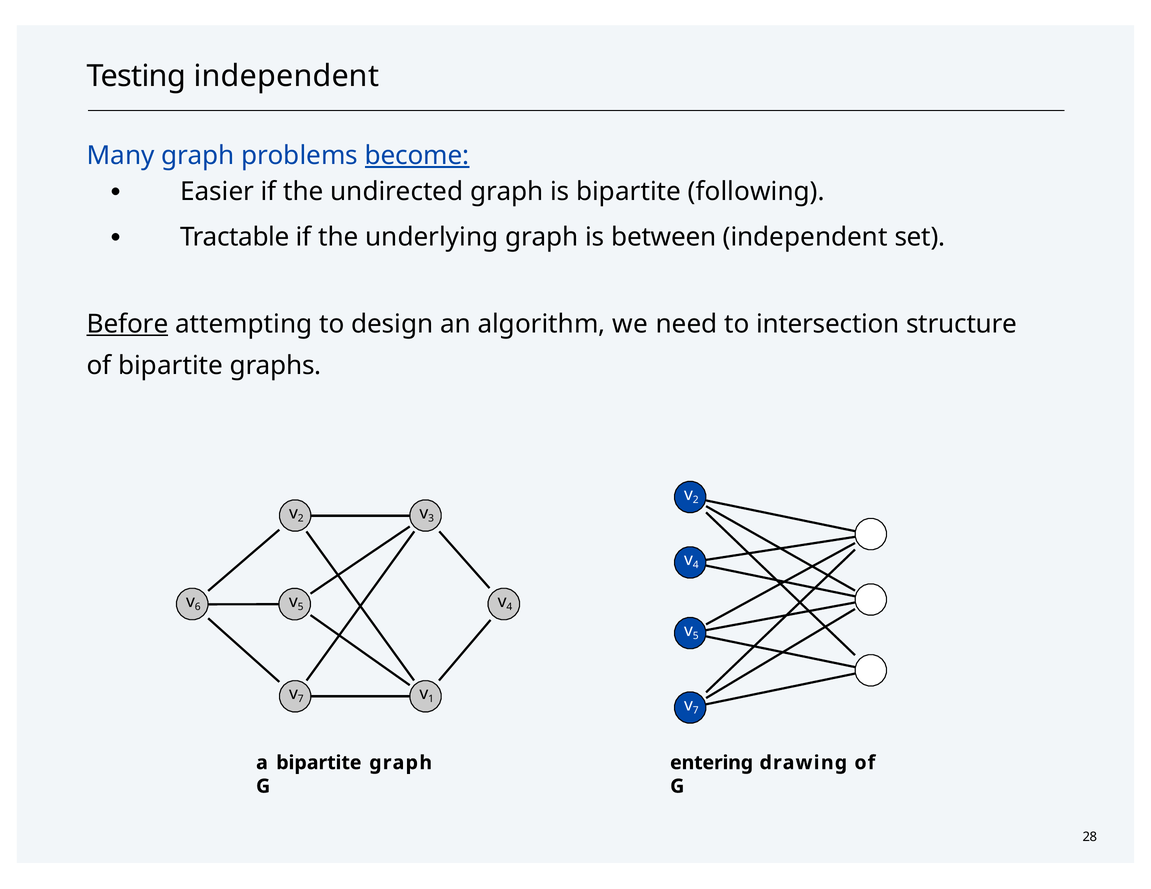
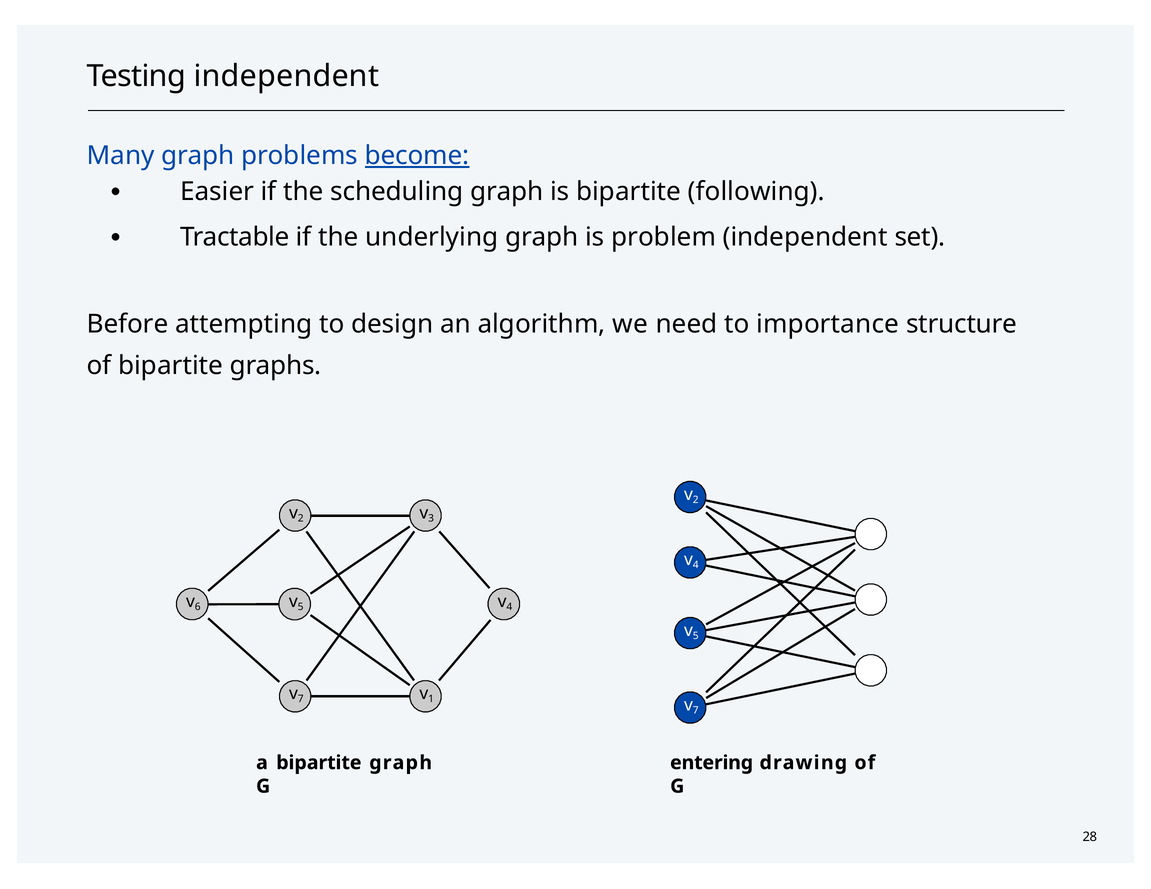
undirected: undirected -> scheduling
between: between -> problem
Before underline: present -> none
intersection: intersection -> importance
